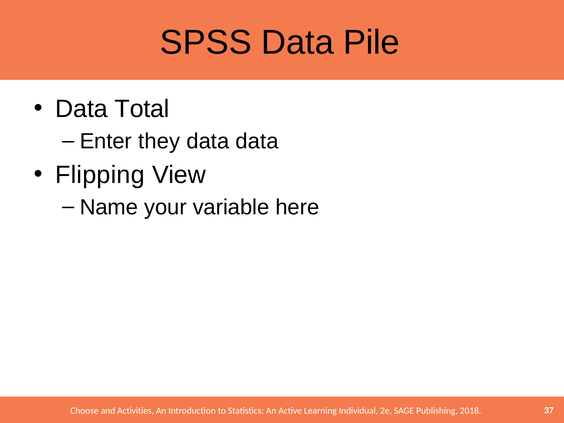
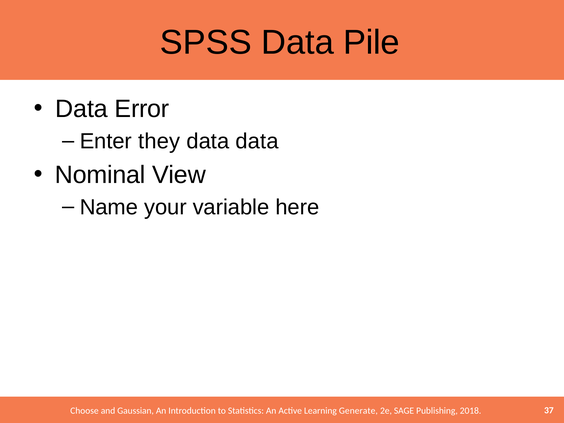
Total: Total -> Error
Flipping: Flipping -> Nominal
Activities: Activities -> Gaussian
Individual: Individual -> Generate
